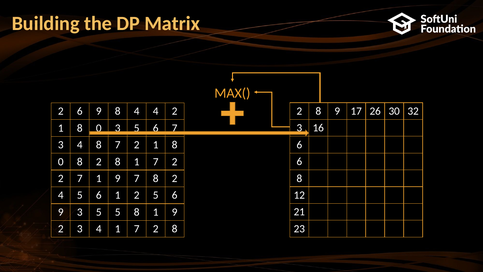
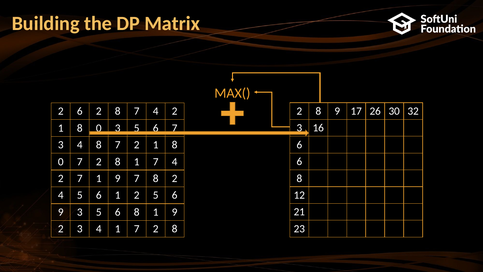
2 6 9: 9 -> 2
4 at (137, 111): 4 -> 7
0 8: 8 -> 7
8 1 7 2: 2 -> 4
9 3 5 5: 5 -> 6
